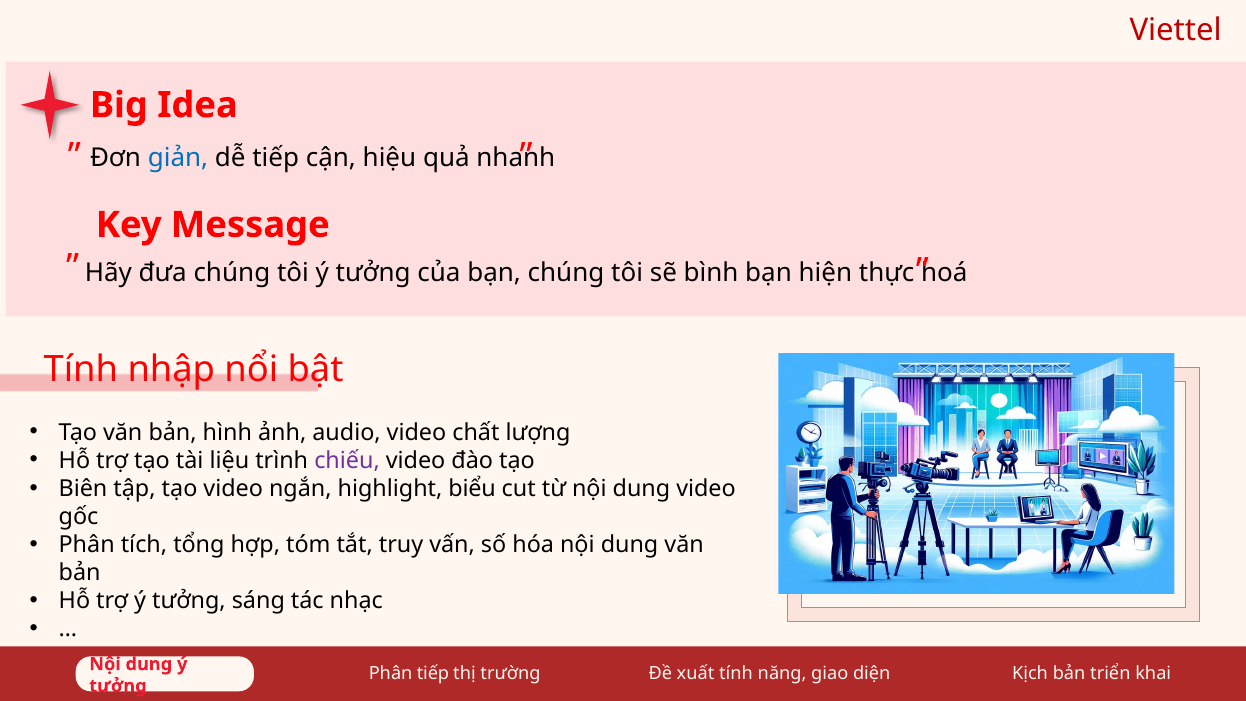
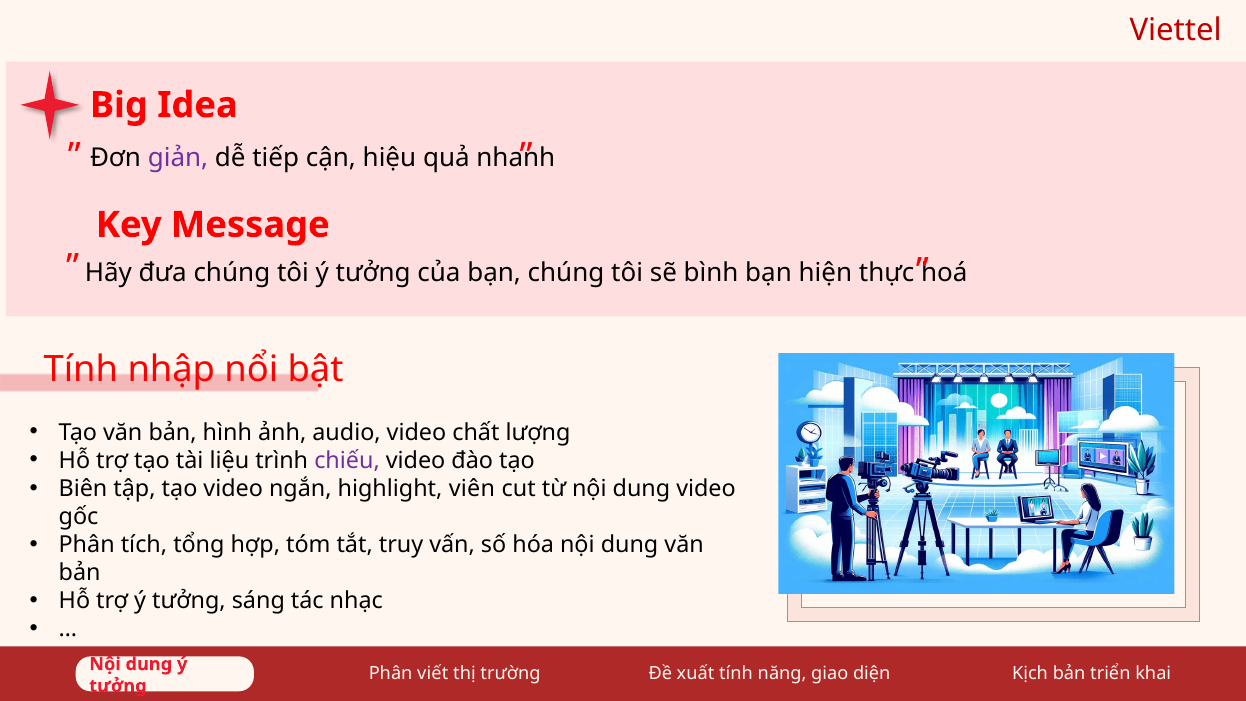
giản colour: blue -> purple
biểu: biểu -> viên
Phân tiếp: tiếp -> viết
